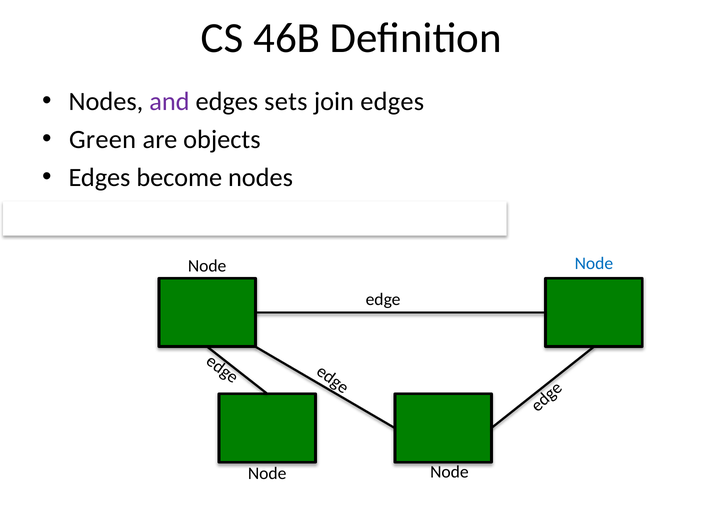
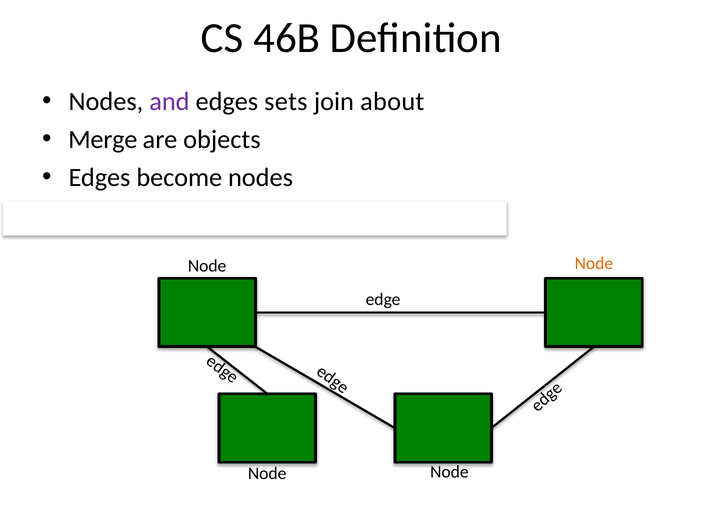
join edges: edges -> about
Green: Green -> Merge
Node at (594, 263) colour: blue -> orange
